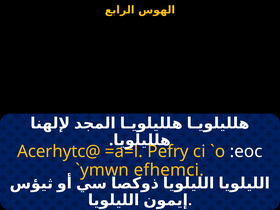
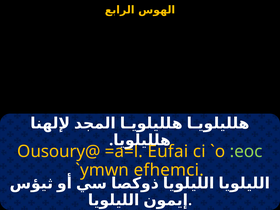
Acerhytc@: Acerhytc@ -> Ousoury@
Pefry: Pefry -> Eufai
:eoc colour: white -> light green
